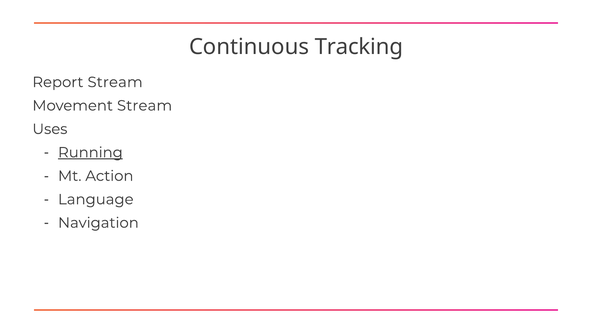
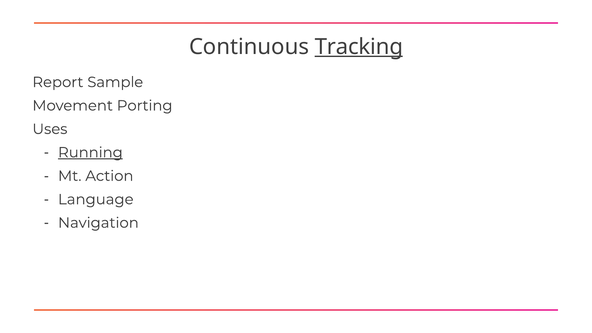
Tracking underline: none -> present
Report Stream: Stream -> Sample
Movement Stream: Stream -> Porting
